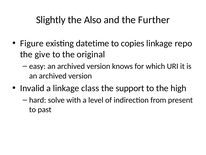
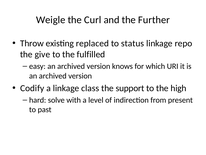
Slightly: Slightly -> Weigle
Also: Also -> Curl
Figure: Figure -> Throw
datetime: datetime -> replaced
copies: copies -> status
original: original -> fulfilled
Invalid: Invalid -> Codify
